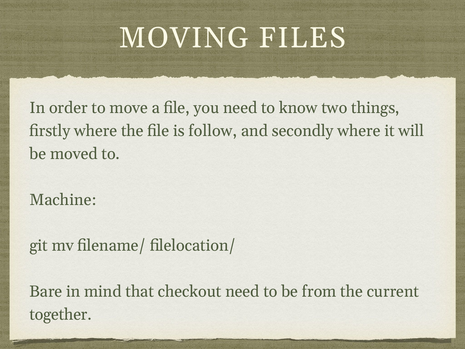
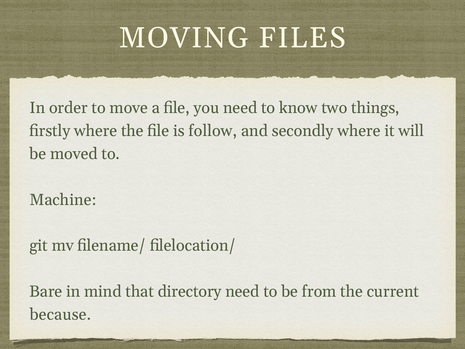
checkout: checkout -> directory
together: together -> because
